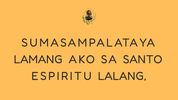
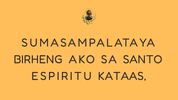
LAMANG: LAMANG -> BIRHENG
LALANG: LALANG -> KATAAS
